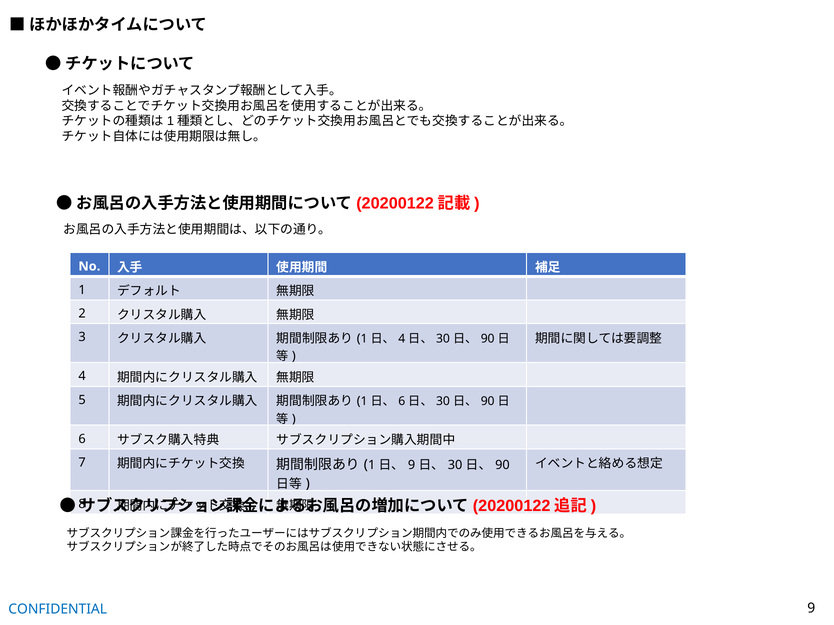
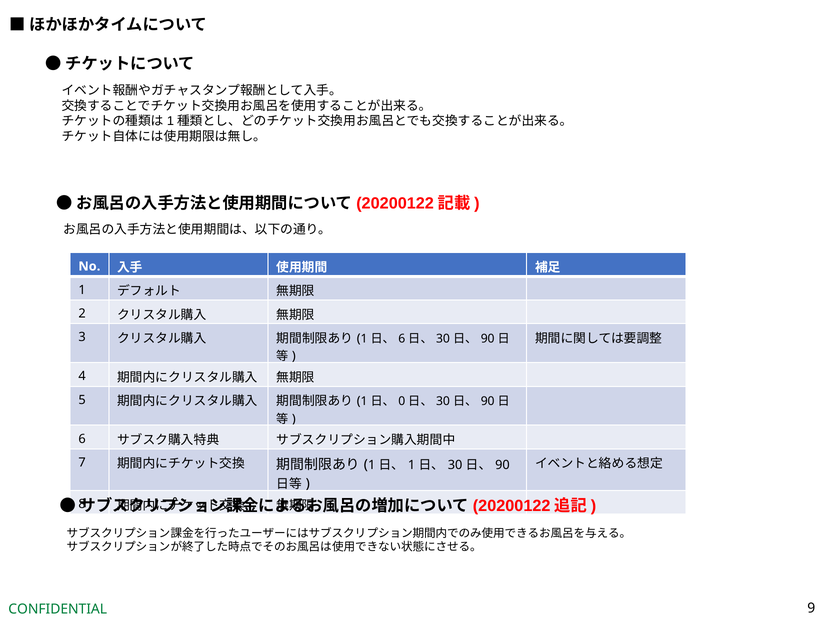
4 at (402, 339): 4 -> 6
6 at (402, 402): 6 -> 0
9 at (412, 465): 9 -> 1
CONFIDENTIAL colour: blue -> green
